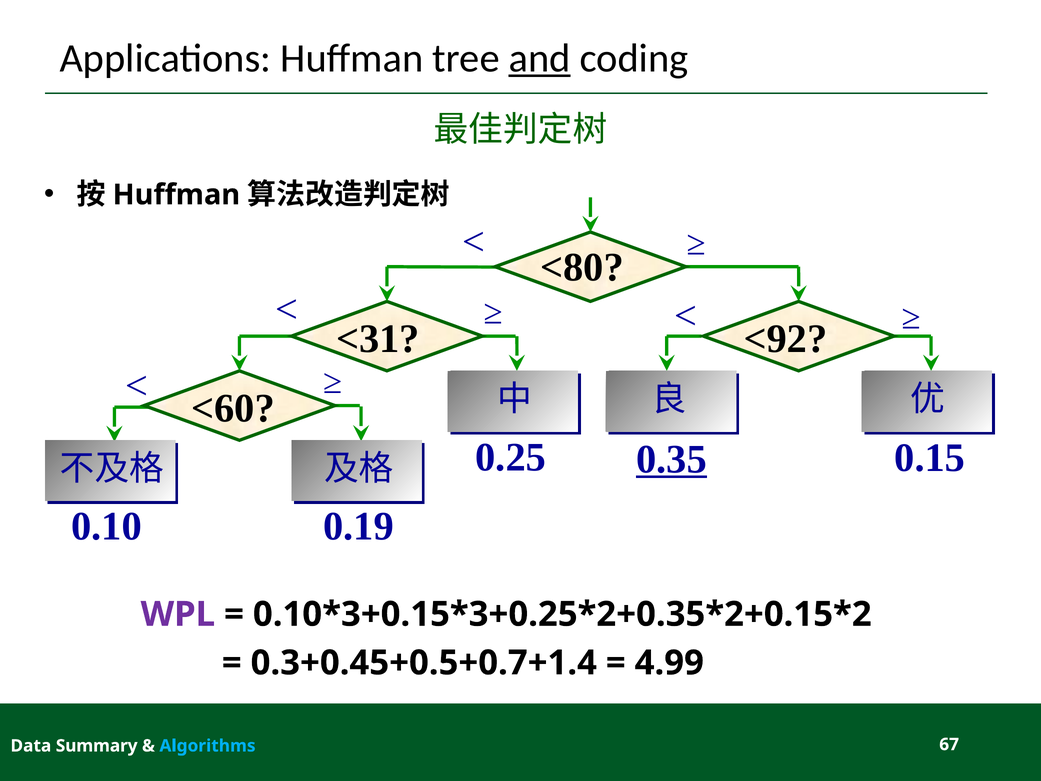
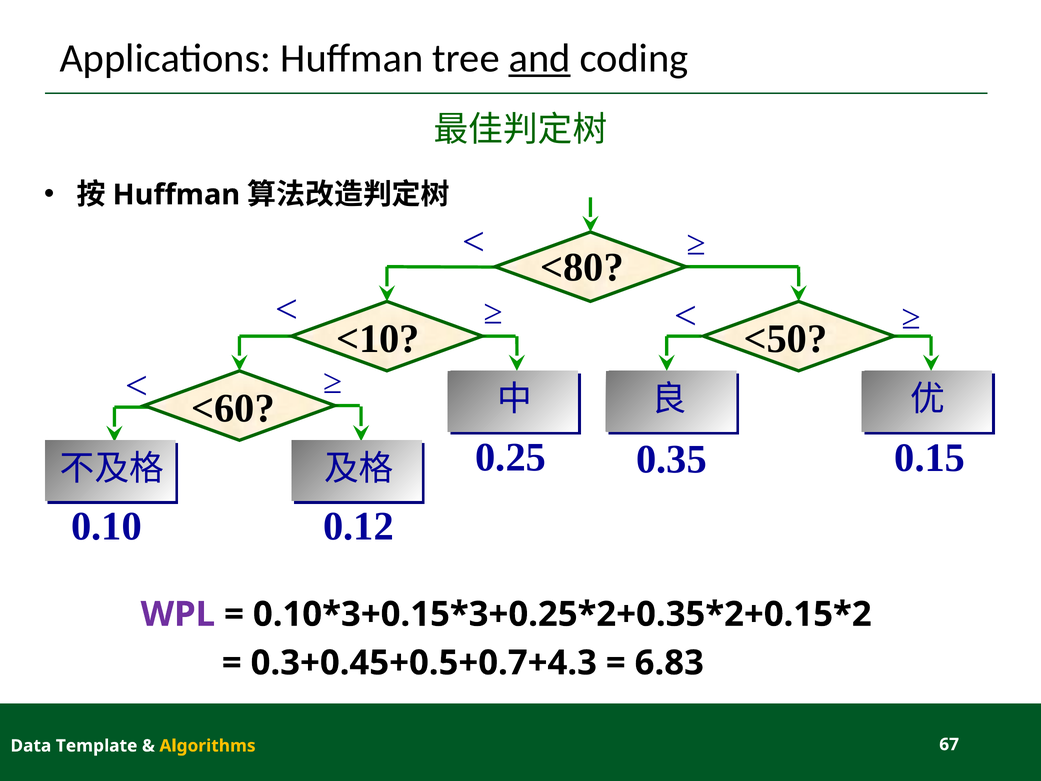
<31: <31 -> <10
<92: <92 -> <50
0.35 underline: present -> none
0.19: 0.19 -> 0.12
0.3+0.45+0.5+0.7+1.4: 0.3+0.45+0.5+0.7+1.4 -> 0.3+0.45+0.5+0.7+4.3
4.99: 4.99 -> 6.83
Summary: Summary -> Template
Algorithms colour: light blue -> yellow
